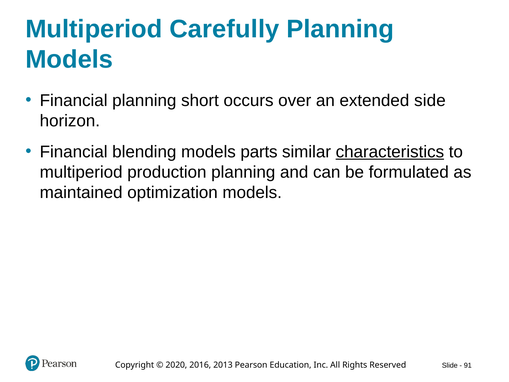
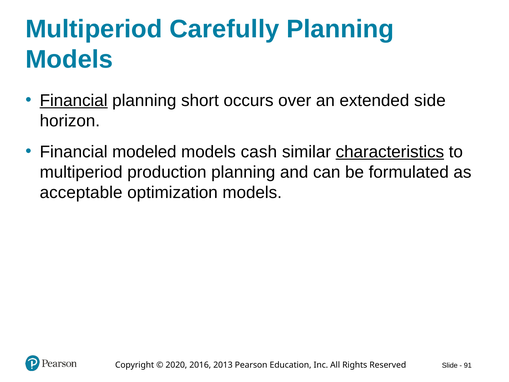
Financial at (74, 100) underline: none -> present
blending: blending -> modeled
parts: parts -> cash
maintained: maintained -> acceptable
